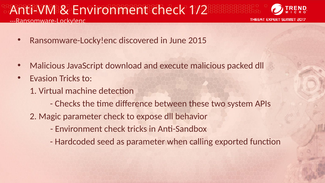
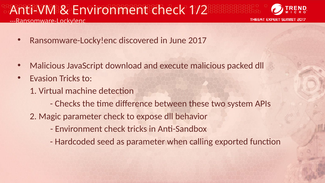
2015: 2015 -> 2017
